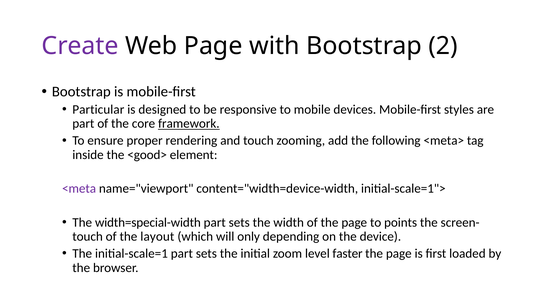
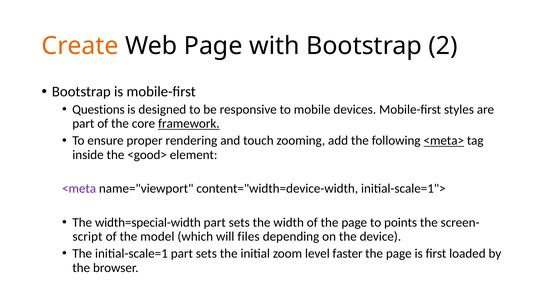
Create colour: purple -> orange
Particular: Particular -> Questions
<meta> underline: none -> present
touch at (88, 237): touch -> script
layout: layout -> model
only: only -> files
